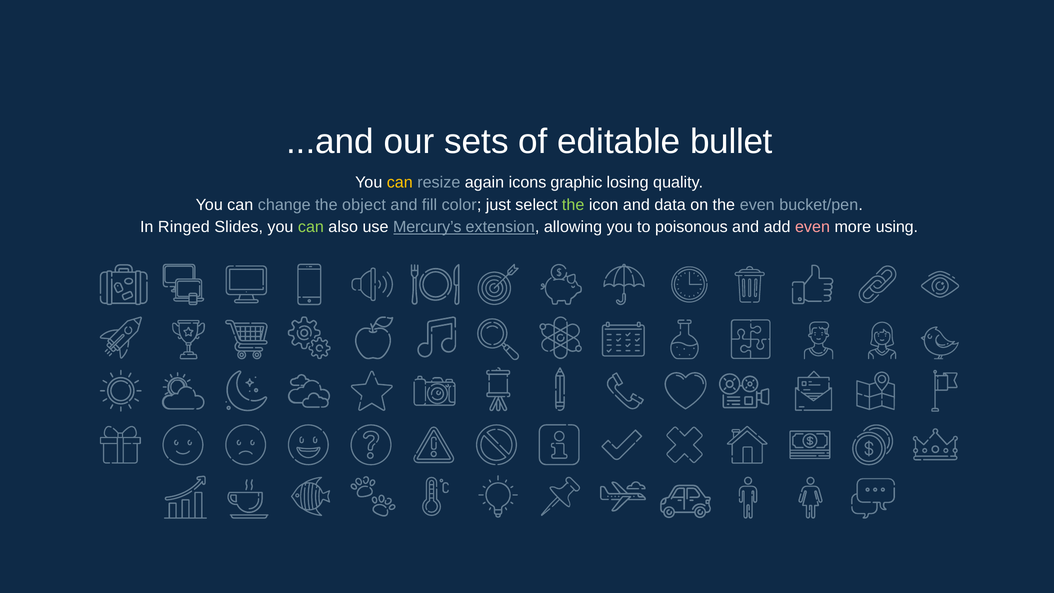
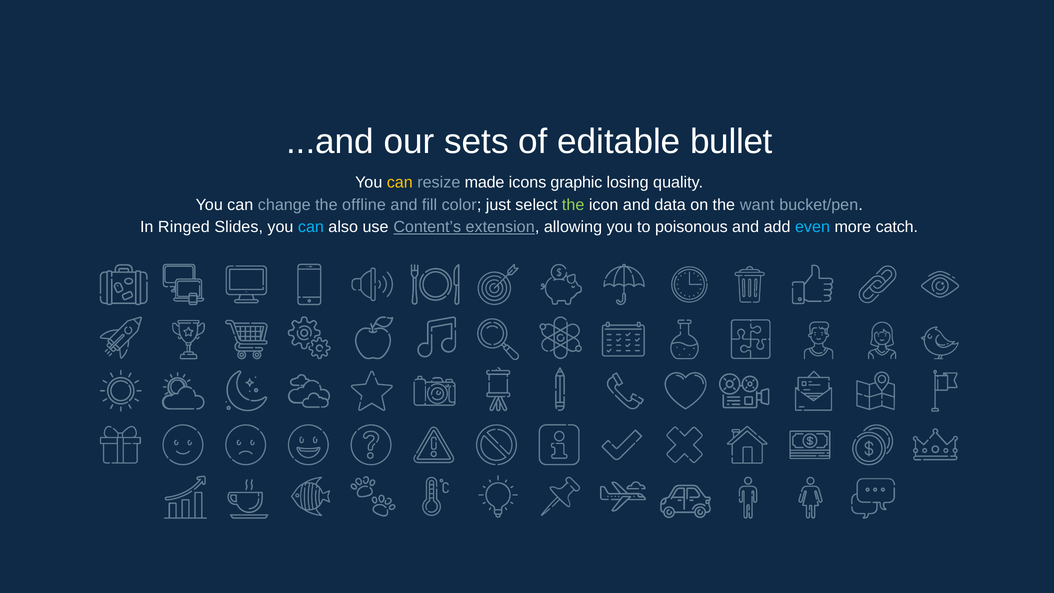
again: again -> made
object: object -> offline
the even: even -> want
can at (311, 227) colour: light green -> light blue
Mercury’s: Mercury’s -> Content’s
even at (812, 227) colour: pink -> light blue
using: using -> catch
